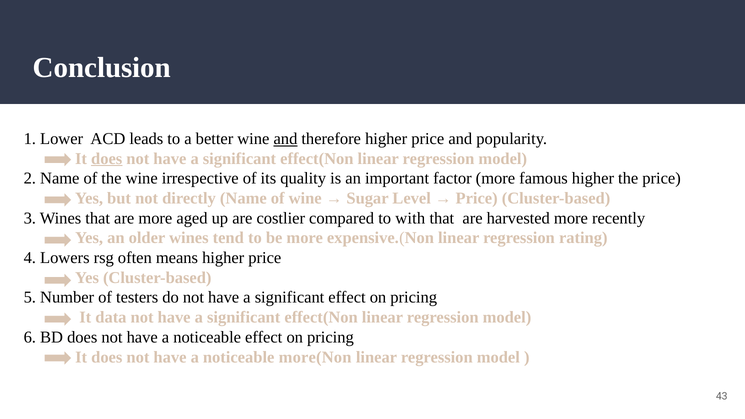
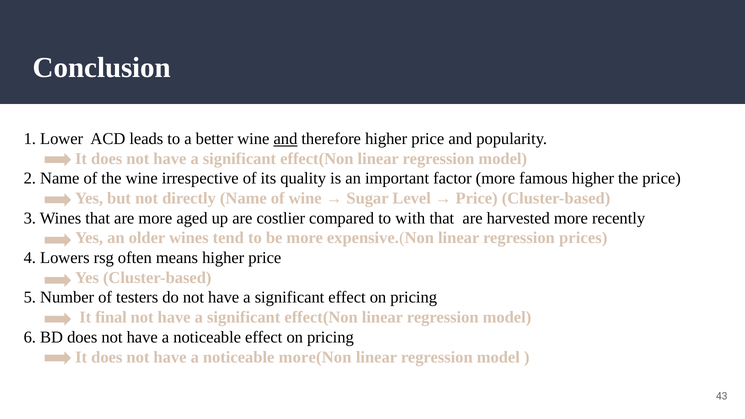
does at (107, 159) underline: present -> none
rating: rating -> prices
data: data -> final
